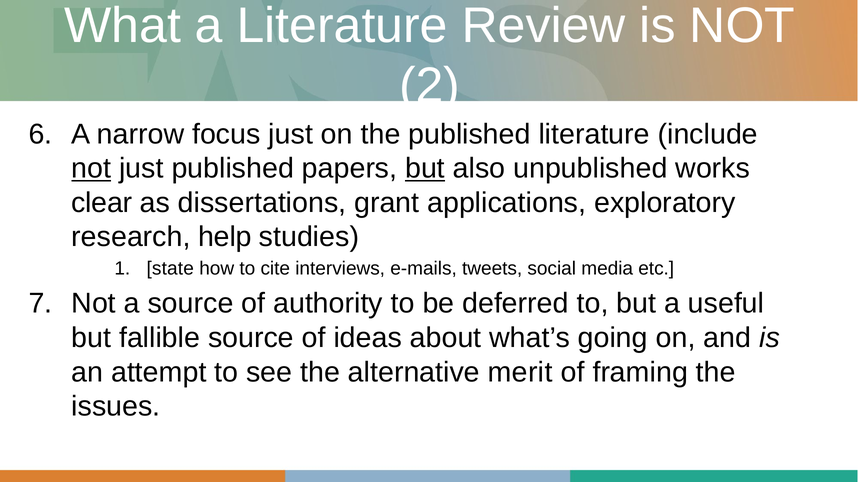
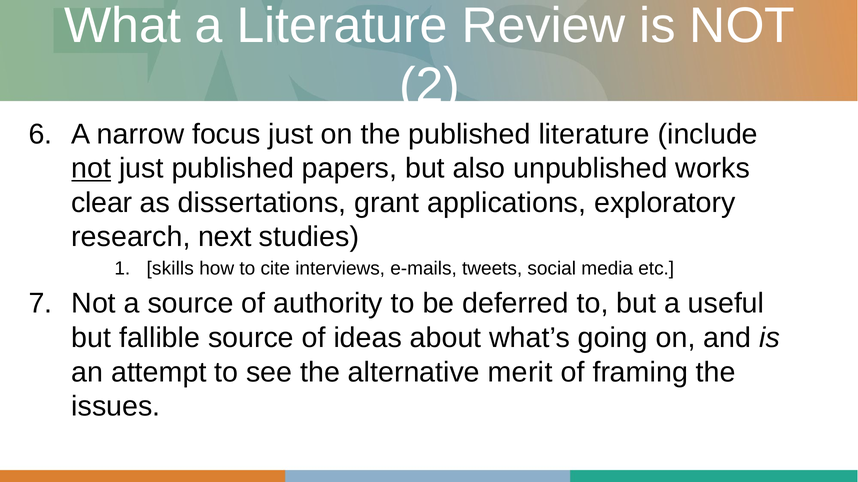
but at (425, 169) underline: present -> none
help: help -> next
state: state -> skills
